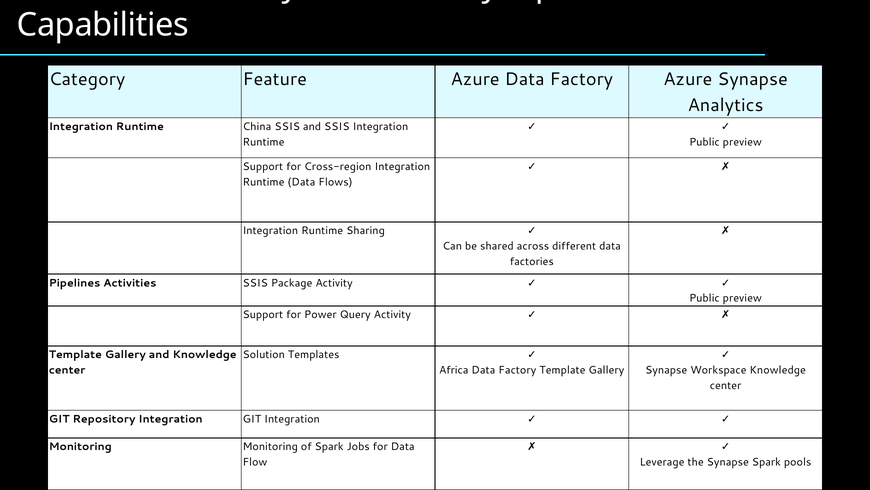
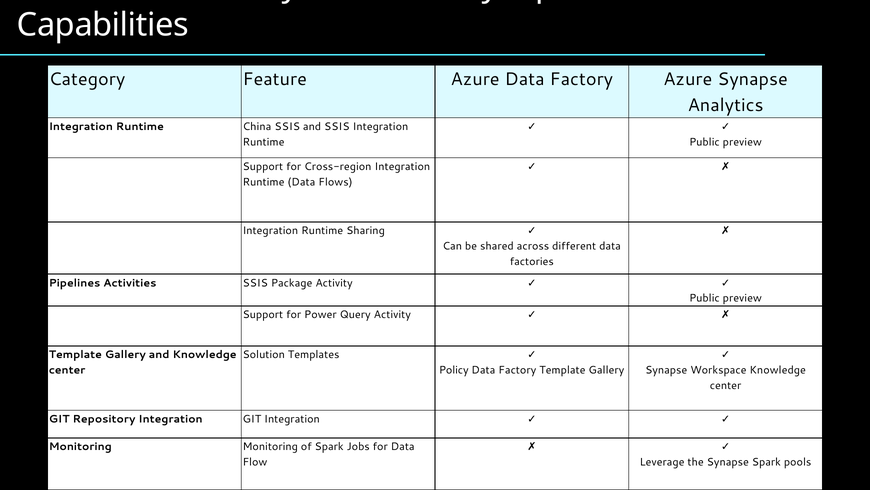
Africa: Africa -> Policy
